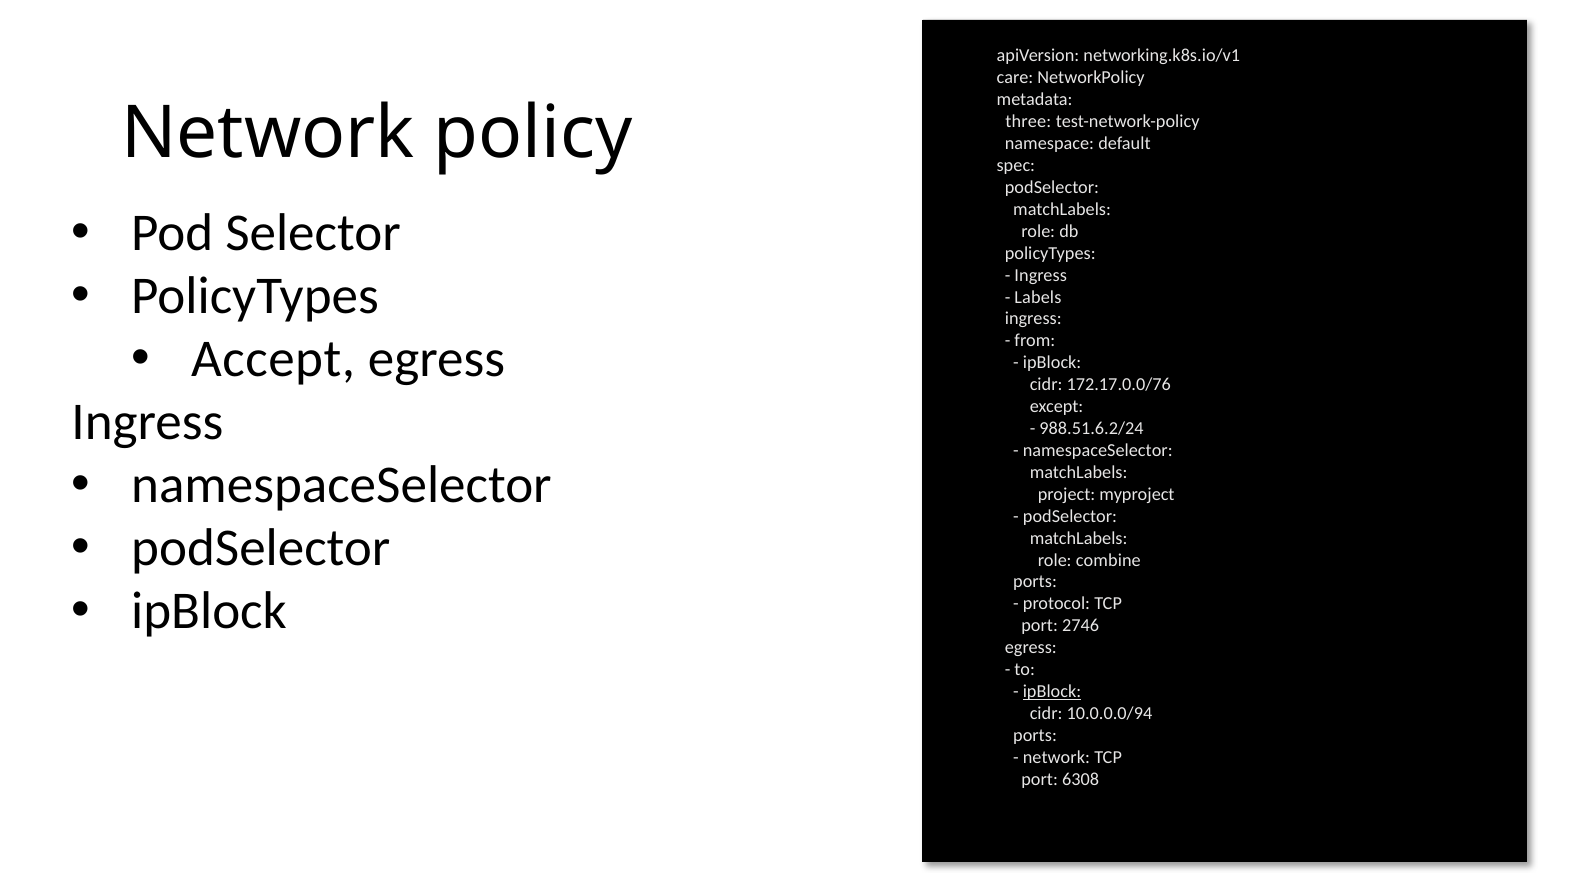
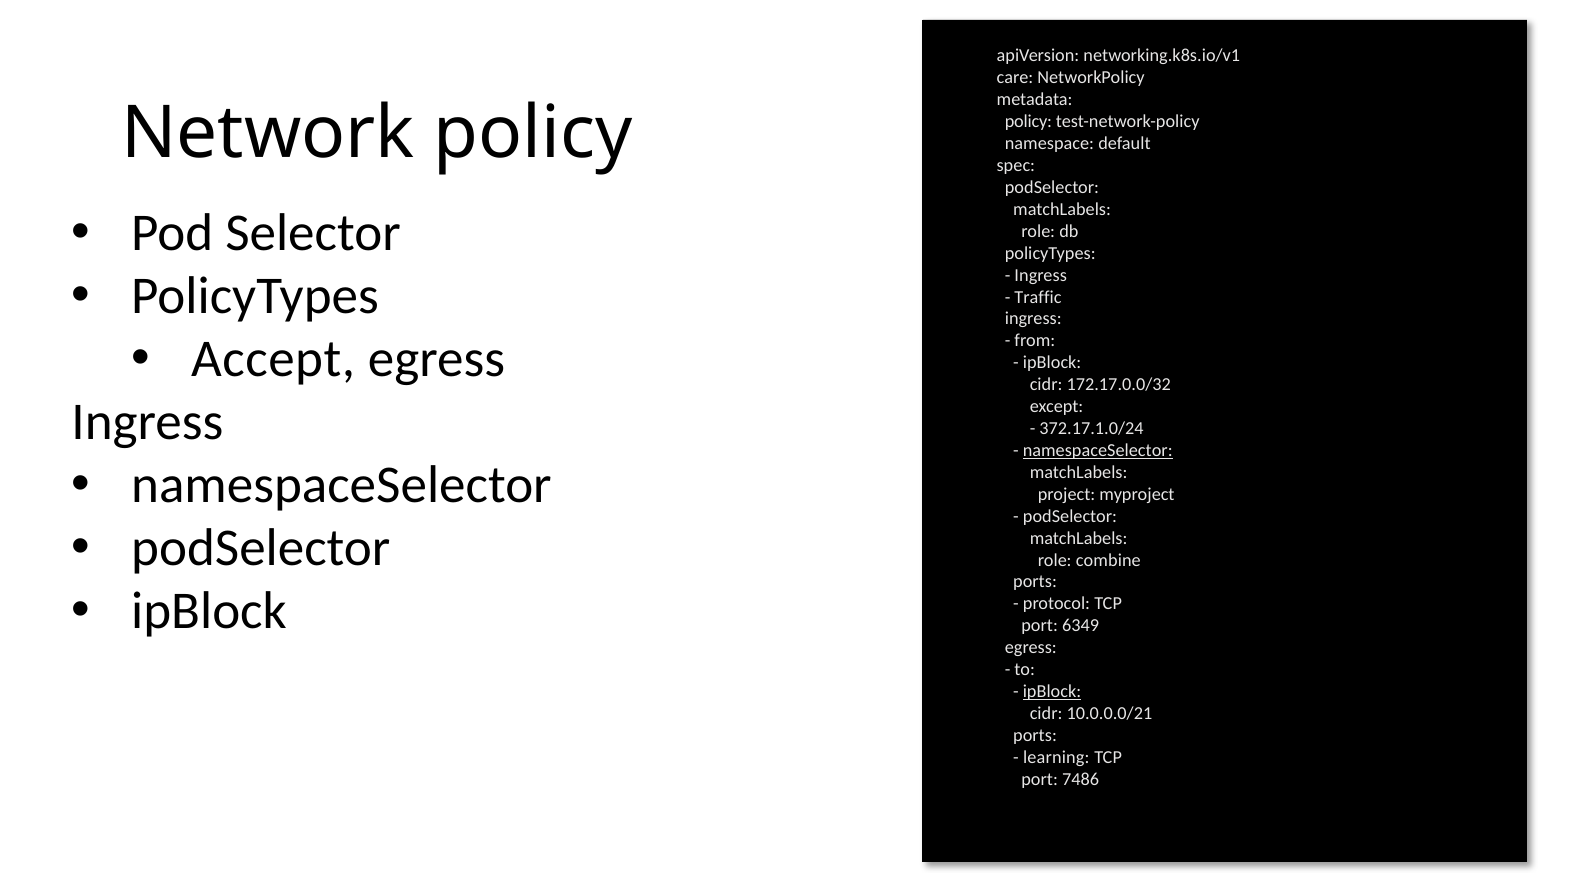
three at (1028, 122): three -> policy
Labels: Labels -> Traffic
172.17.0.0/76: 172.17.0.0/76 -> 172.17.0.0/32
988.51.6.2/24: 988.51.6.2/24 -> 372.17.1.0/24
namespaceSelector at (1098, 450) underline: none -> present
2746: 2746 -> 6349
10.0.0.0/94: 10.0.0.0/94 -> 10.0.0.0/21
network at (1056, 757): network -> learning
6308: 6308 -> 7486
